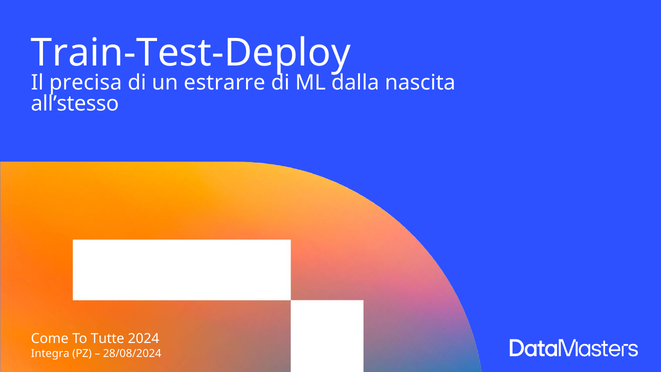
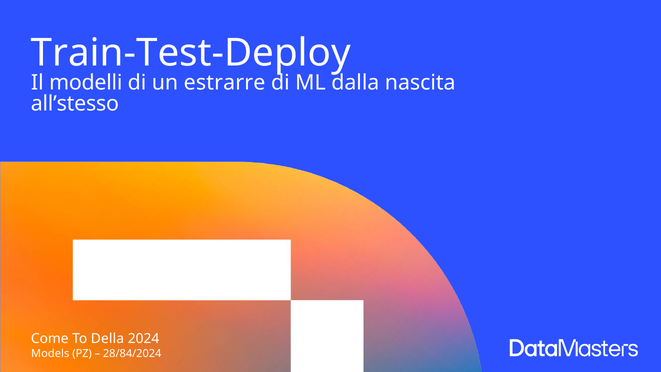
precisa: precisa -> modelli
Tutte: Tutte -> Della
Integra: Integra -> Models
28/08/2024: 28/08/2024 -> 28/84/2024
